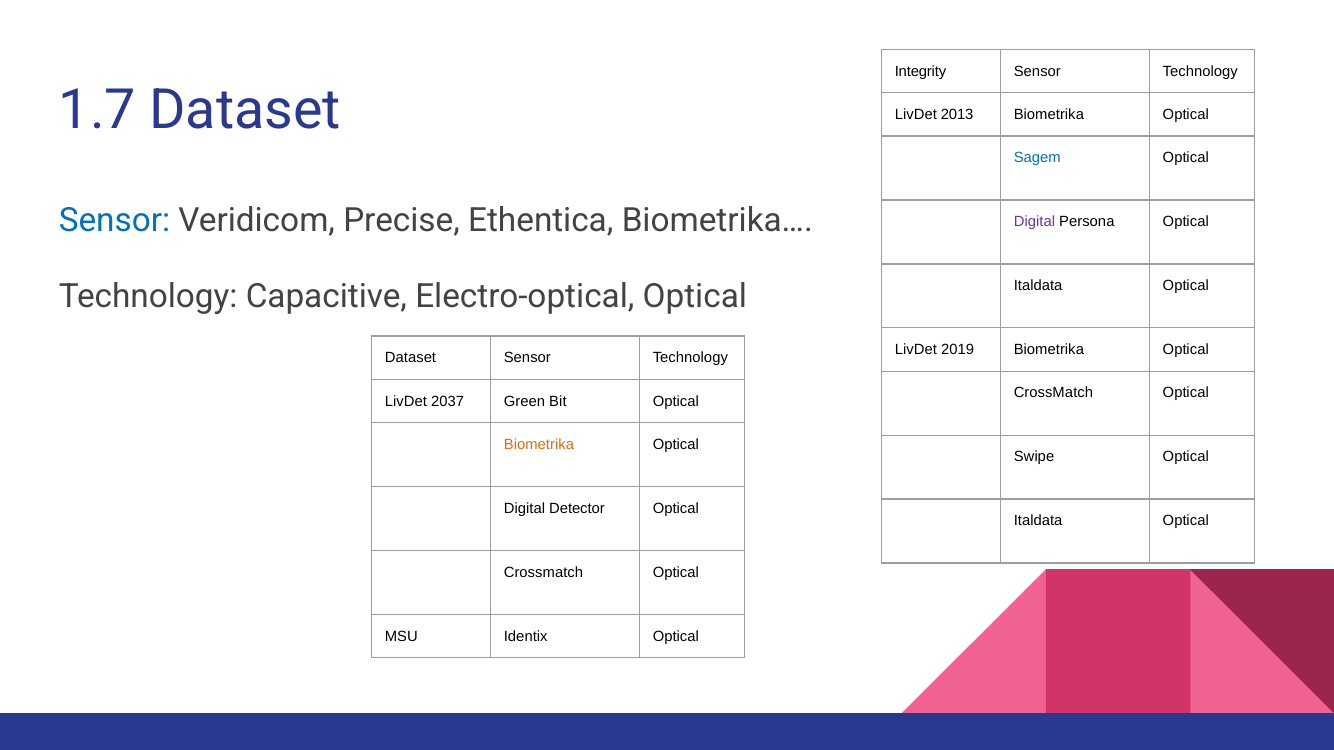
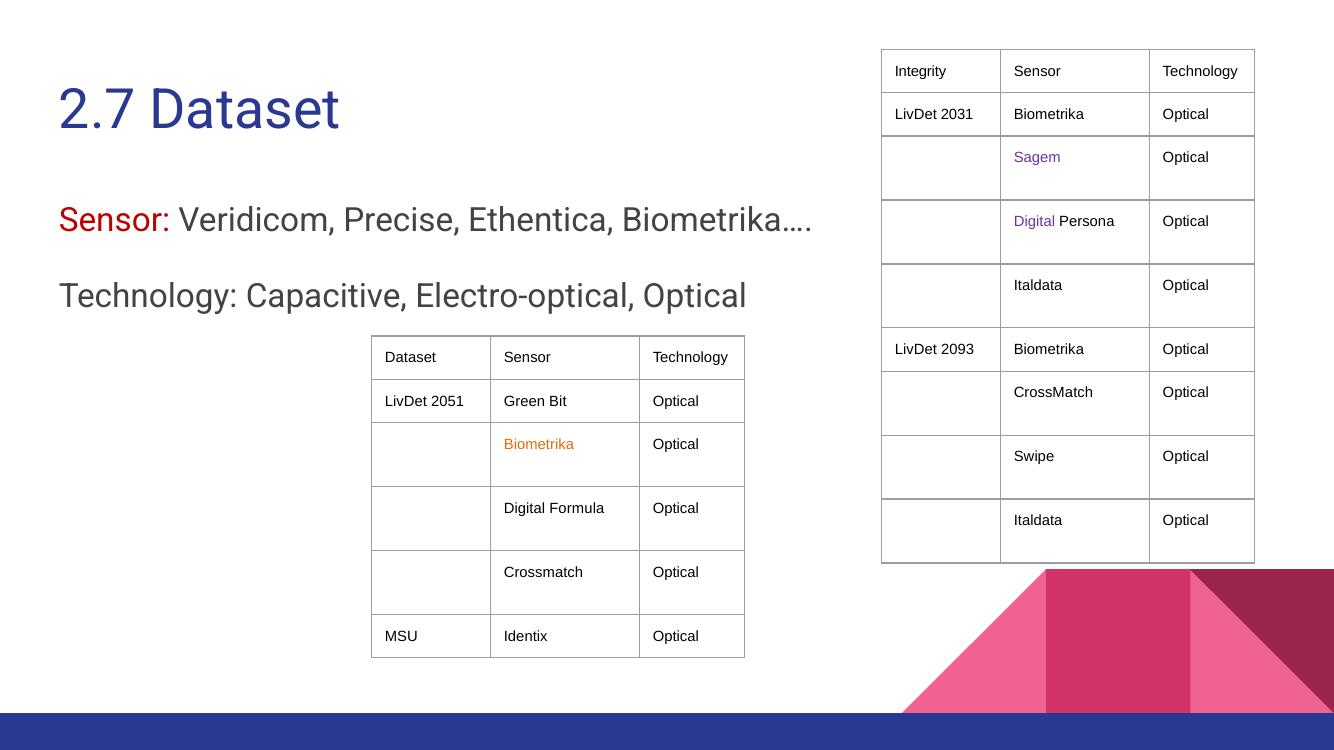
1.7: 1.7 -> 2.7
2013: 2013 -> 2031
Sagem colour: blue -> purple
Sensor at (114, 221) colour: blue -> red
2019: 2019 -> 2093
2037: 2037 -> 2051
Detector: Detector -> Formula
